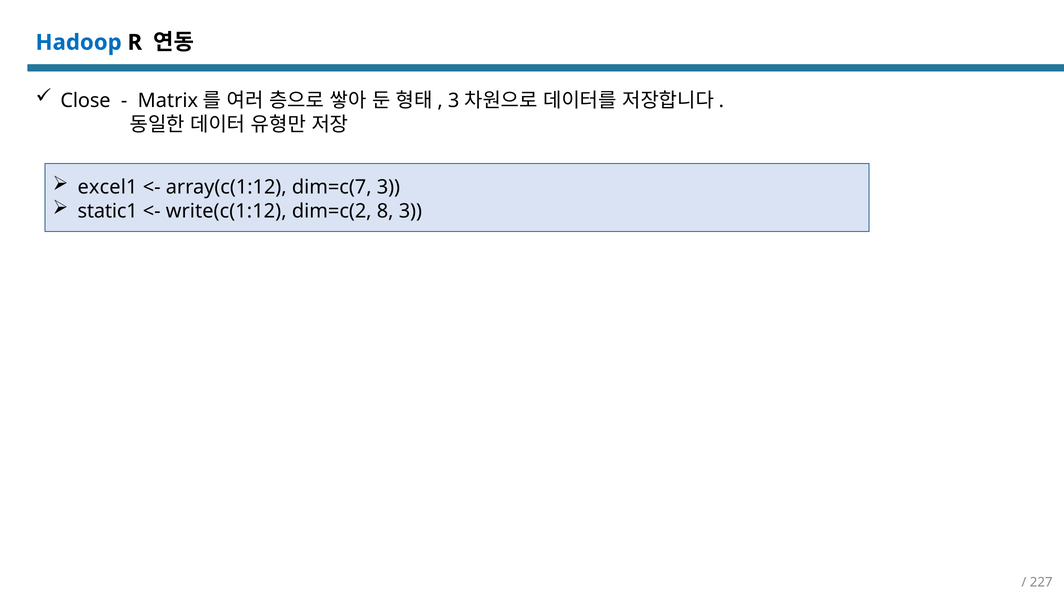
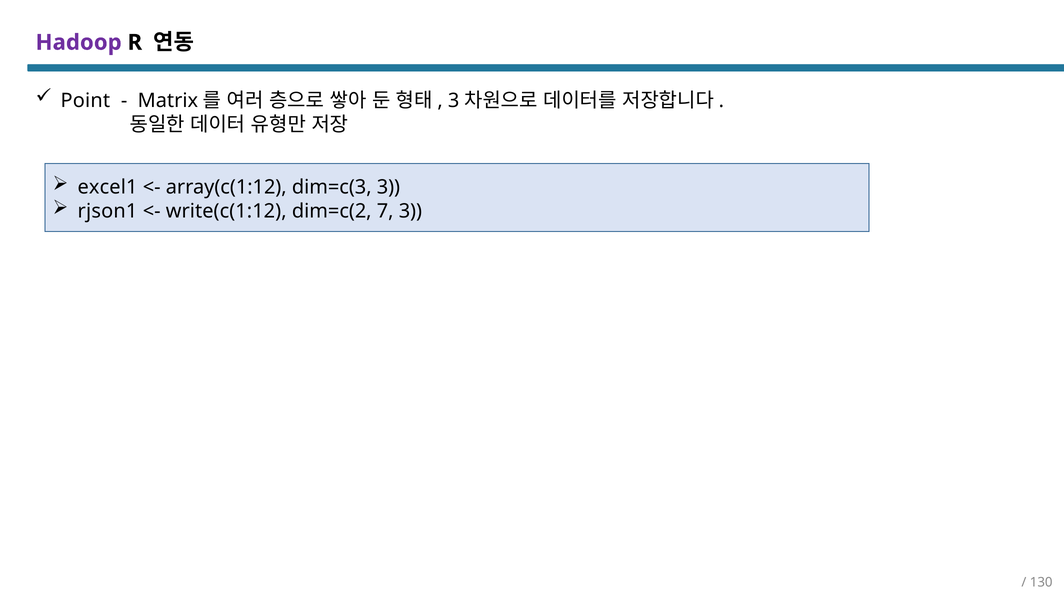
Hadoop colour: blue -> purple
Close: Close -> Point
dim=c(7: dim=c(7 -> dim=c(3
static1: static1 -> rjson1
8: 8 -> 7
227: 227 -> 130
